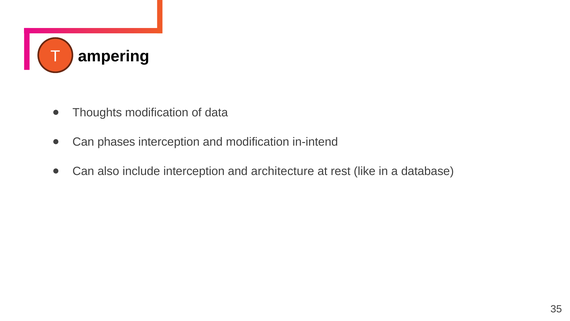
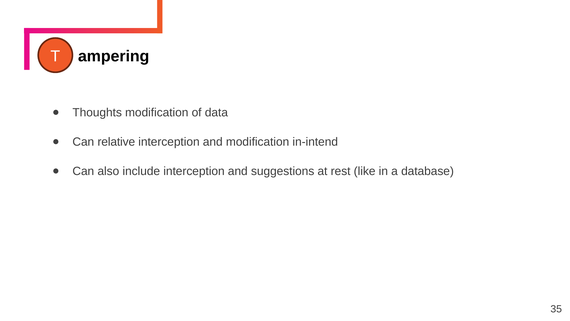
phases: phases -> relative
architecture: architecture -> suggestions
